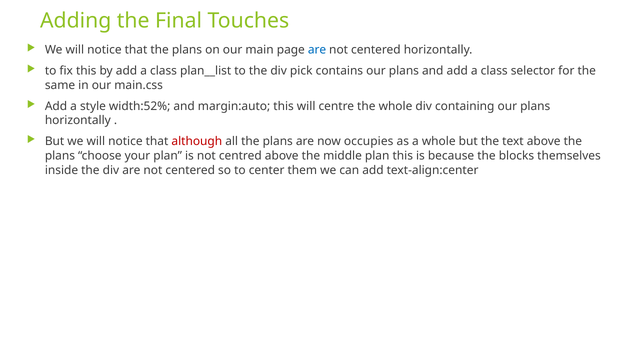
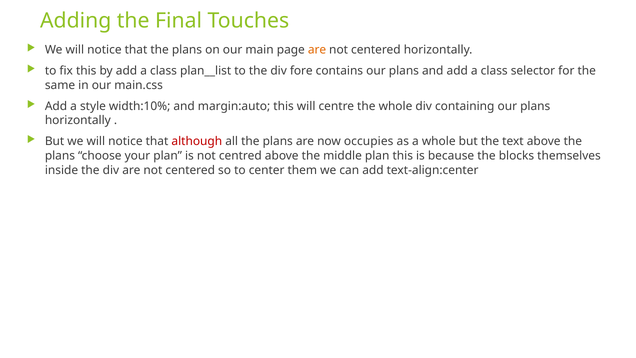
are at (317, 50) colour: blue -> orange
pick: pick -> fore
width:52%: width:52% -> width:10%
